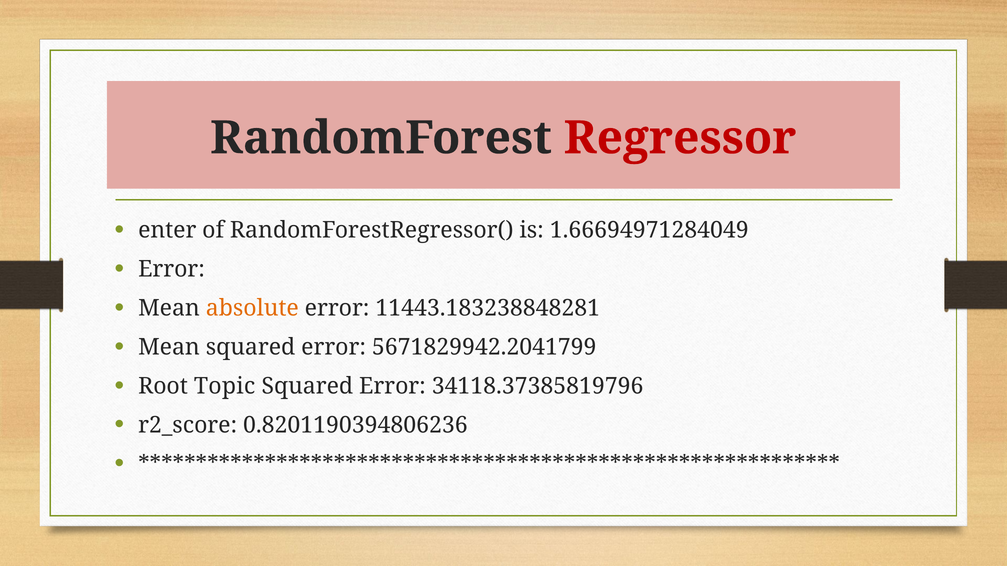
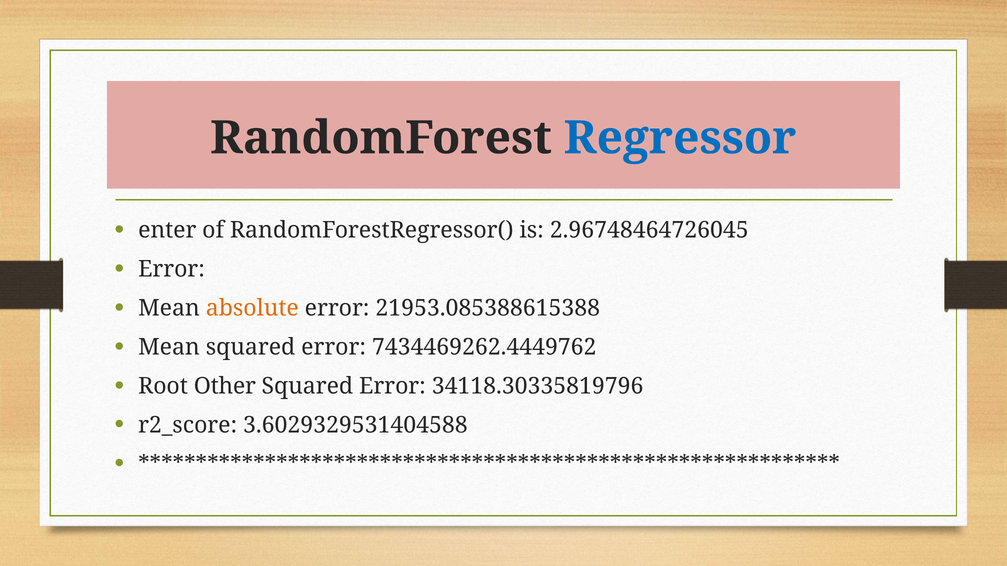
Regressor colour: red -> blue
1.66694971284049: 1.66694971284049 -> 2.96748464726045
11443.183238848281: 11443.183238848281 -> 21953.085388615388
5671829942.2041799: 5671829942.2041799 -> 7434469262.4449762
Topic: Topic -> Other
34118.37385819796: 34118.37385819796 -> 34118.30335819796
0.8201190394806236: 0.8201190394806236 -> 3.6029329531404588
